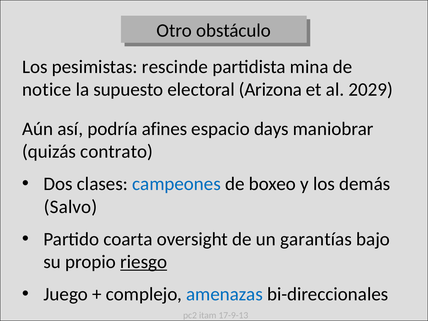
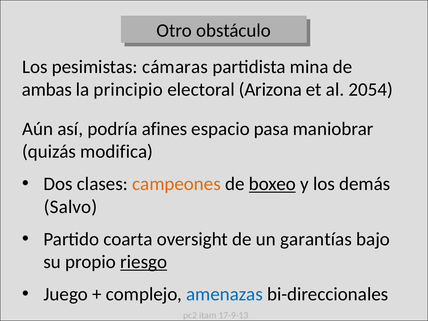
rescinde: rescinde -> cámaras
notice: notice -> ambas
supuesto: supuesto -> principio
2029: 2029 -> 2054
days: days -> pasa
contrato: contrato -> modifica
campeones colour: blue -> orange
boxeo underline: none -> present
